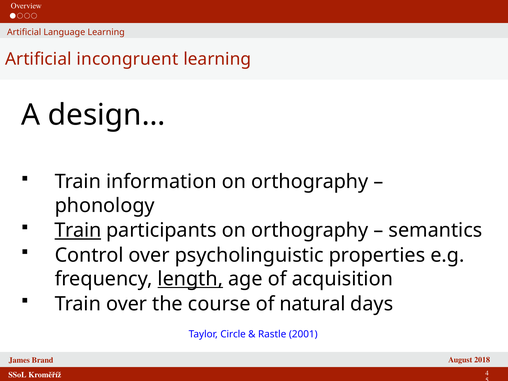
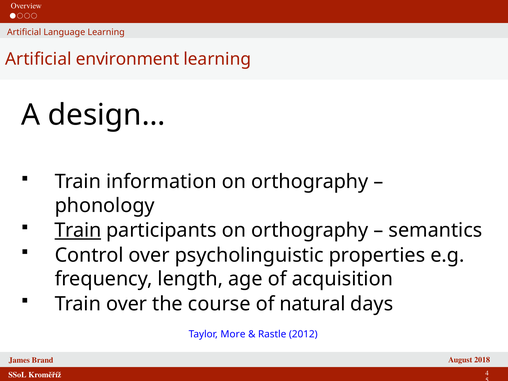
incongruent: incongruent -> environment
length underline: present -> none
Circle: Circle -> More
2001: 2001 -> 2012
